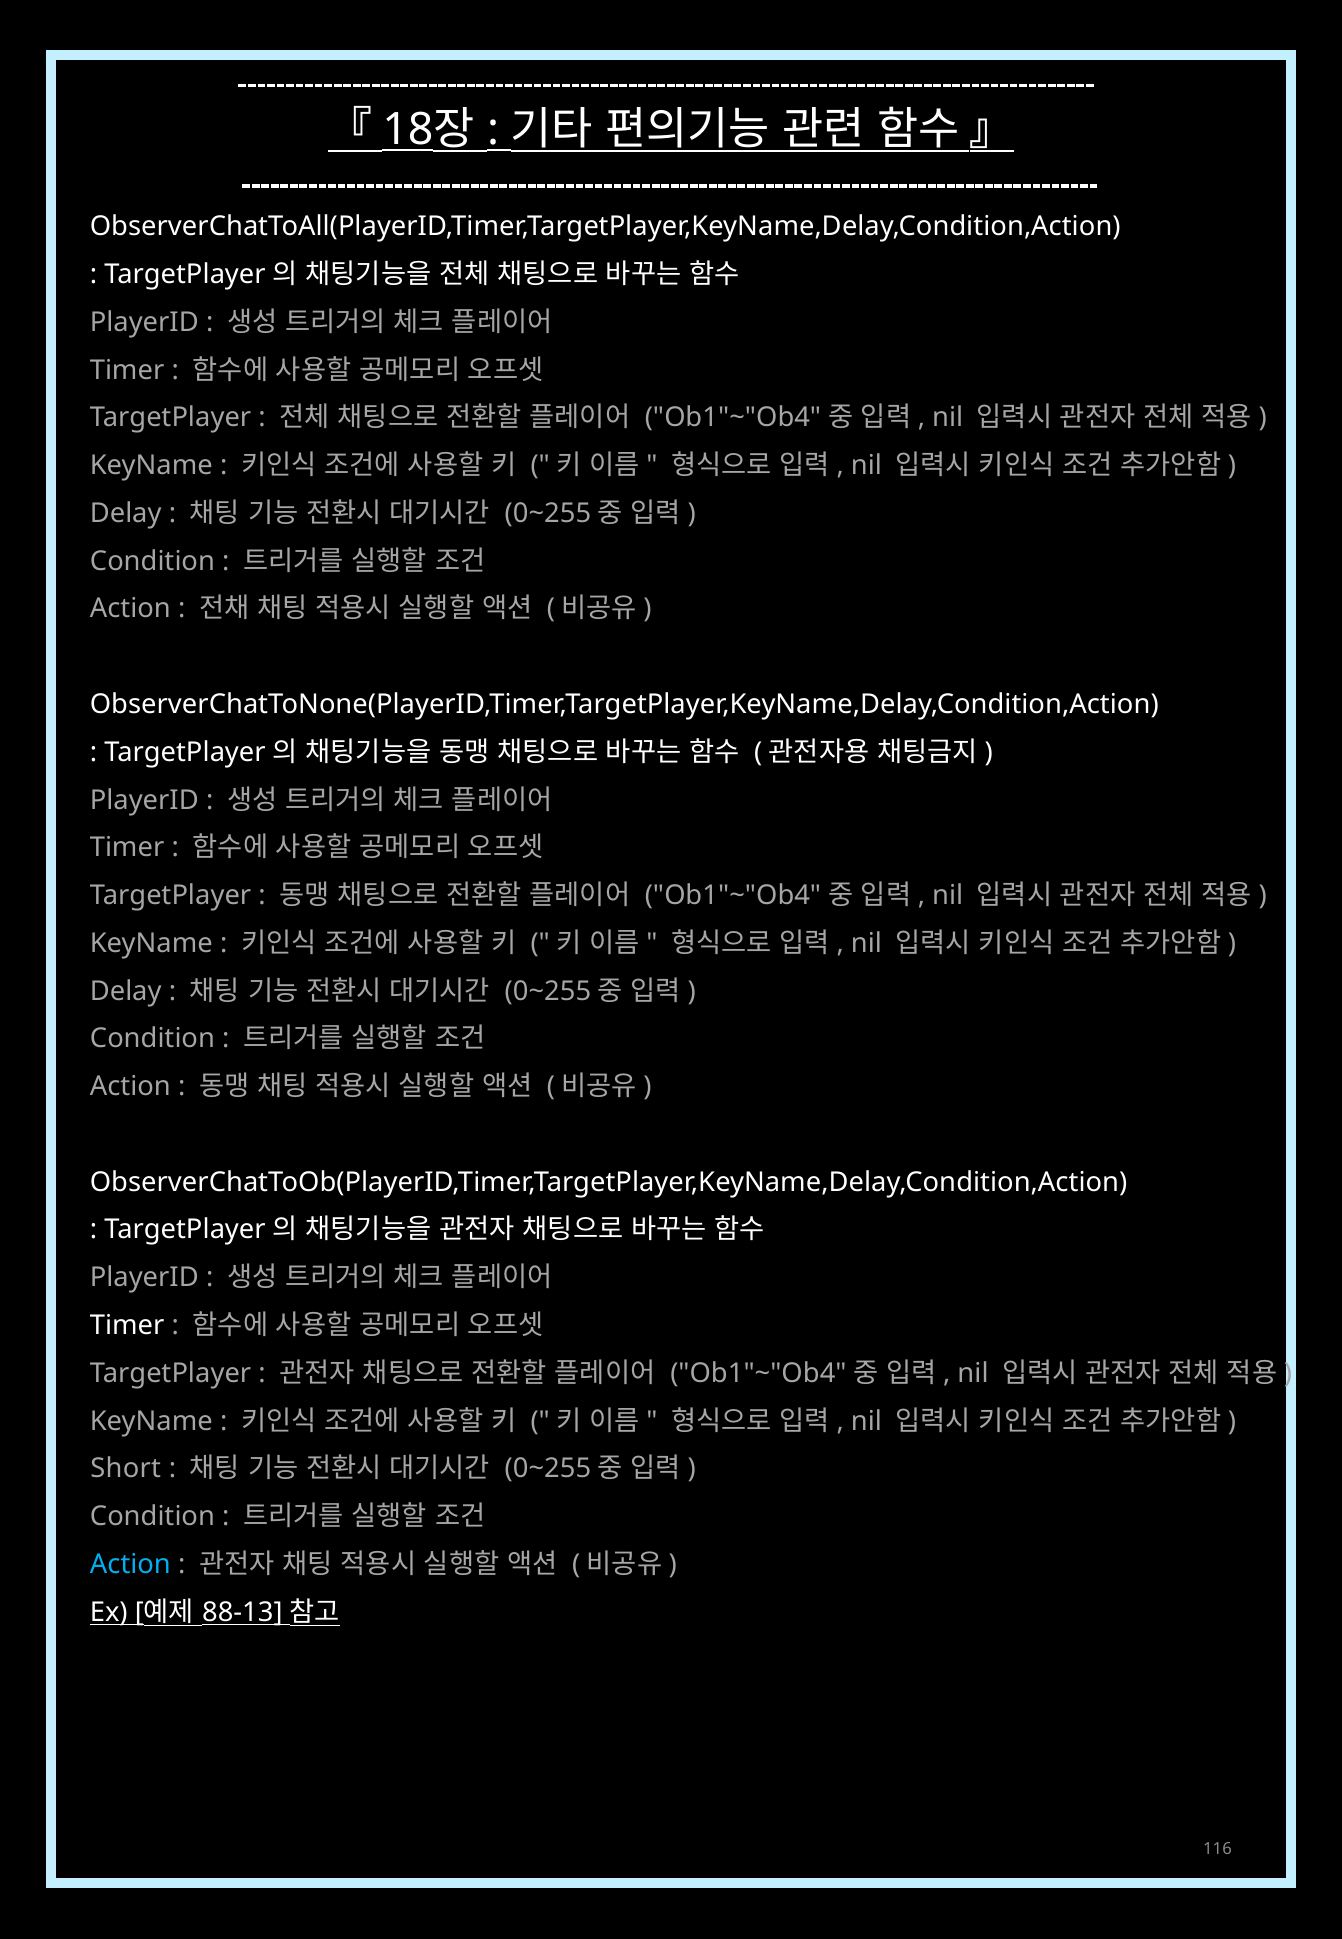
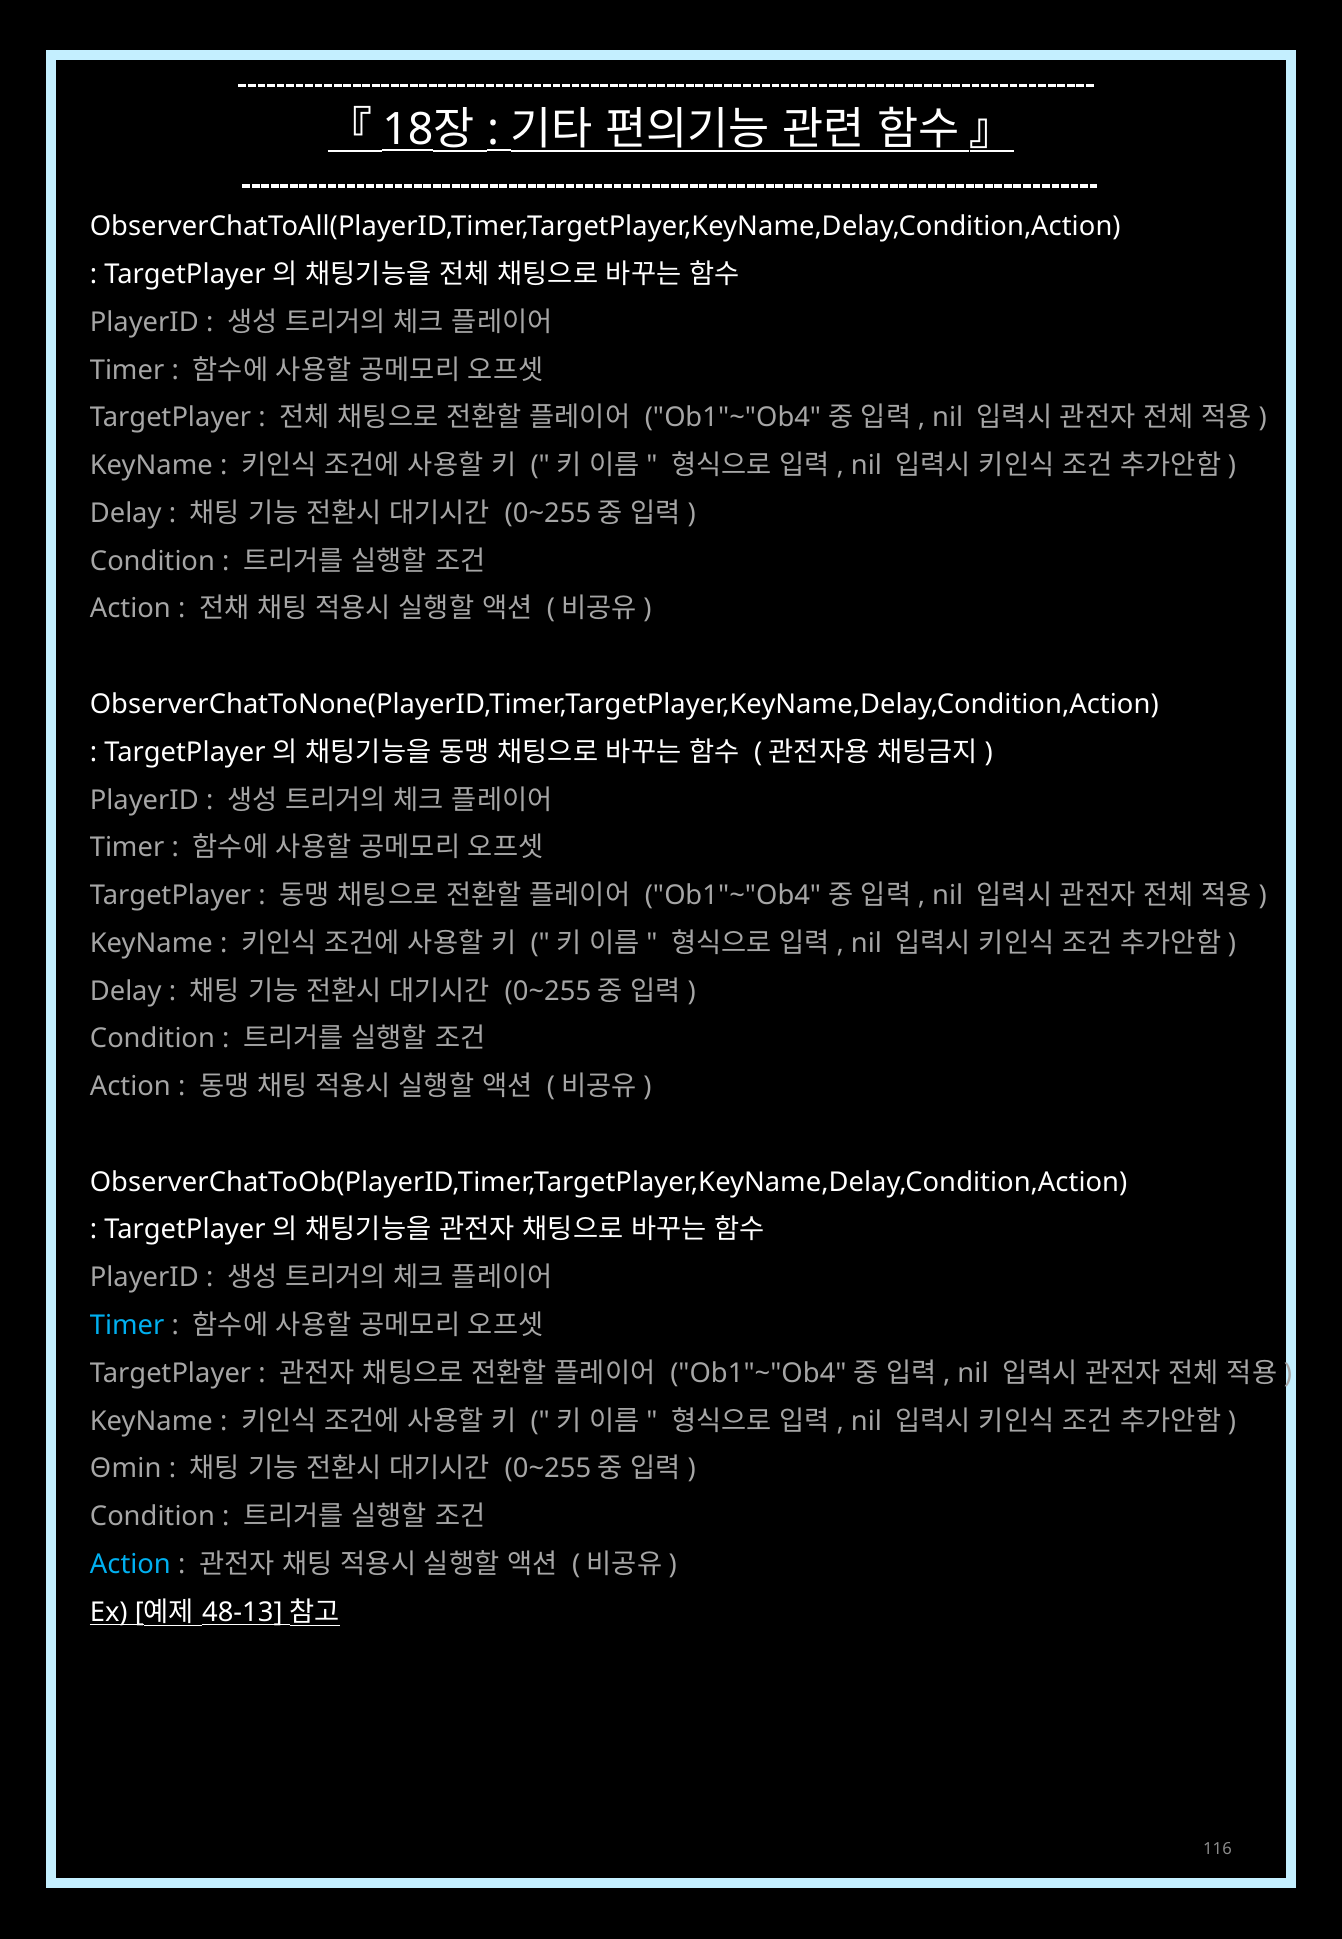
Timer at (127, 1325) colour: white -> light blue
Short: Short -> Θmin
88-13: 88-13 -> 48-13
